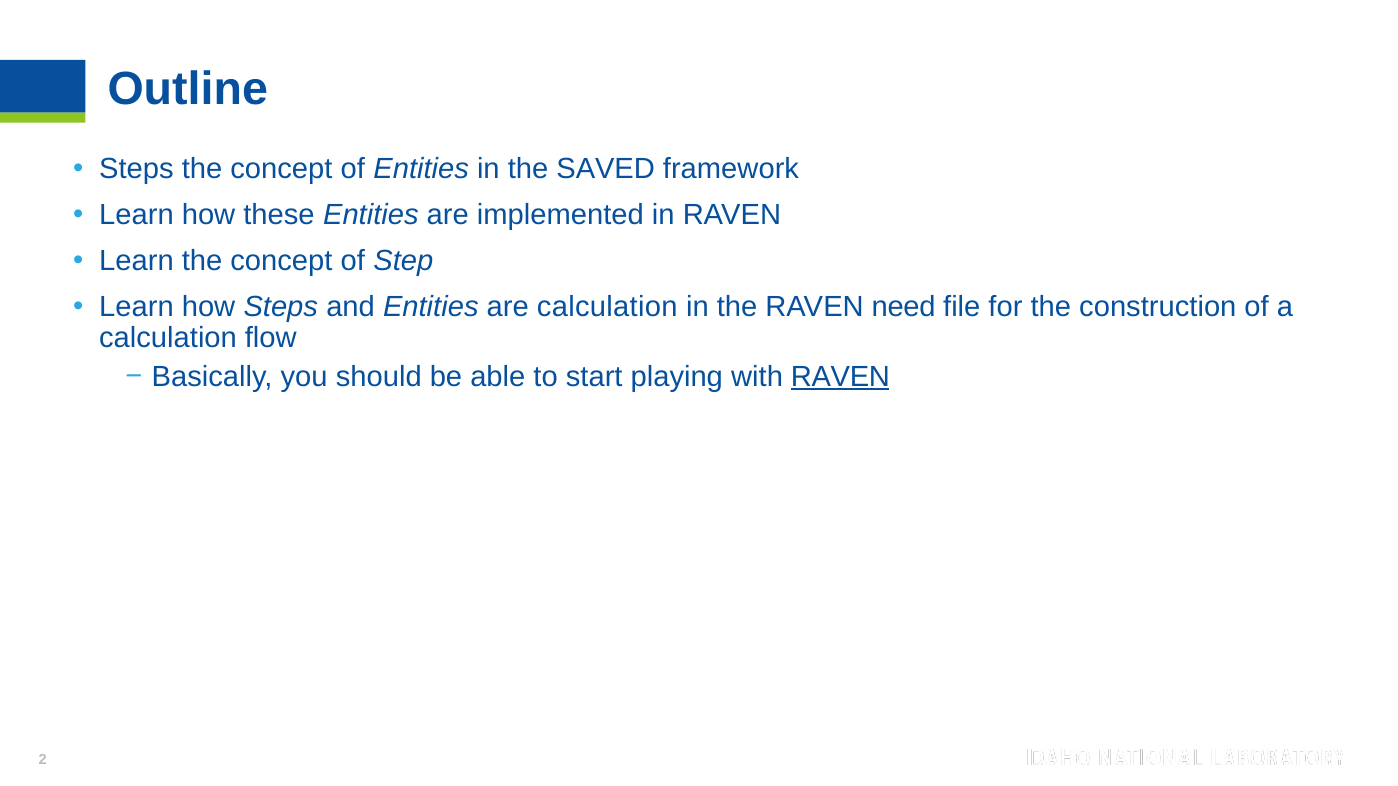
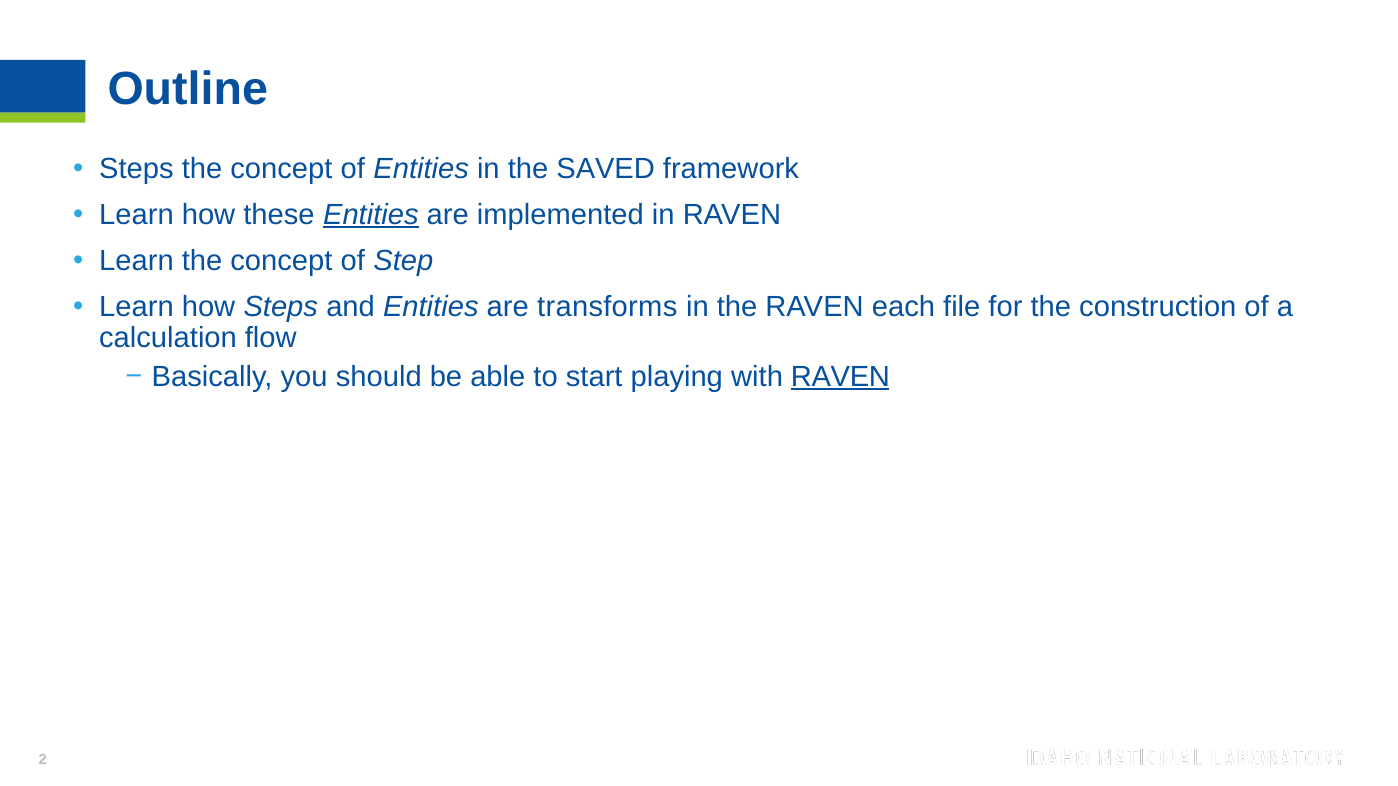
Entities at (371, 215) underline: none -> present
are calculation: calculation -> transforms
need: need -> each
